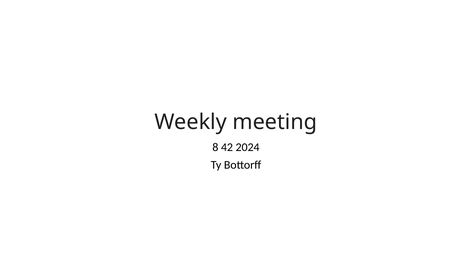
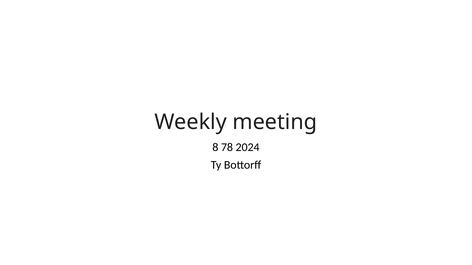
42: 42 -> 78
